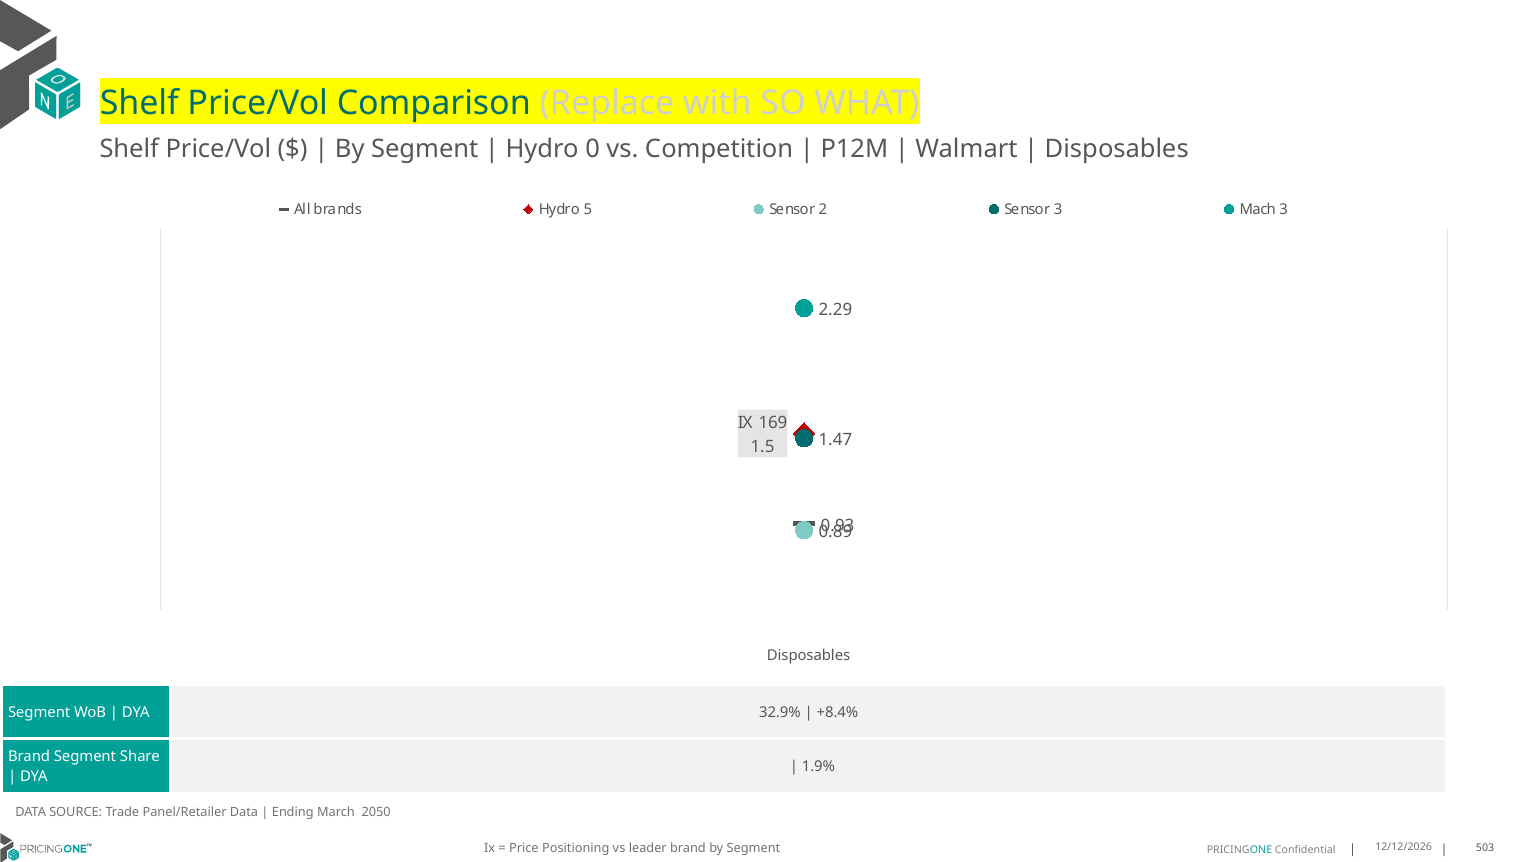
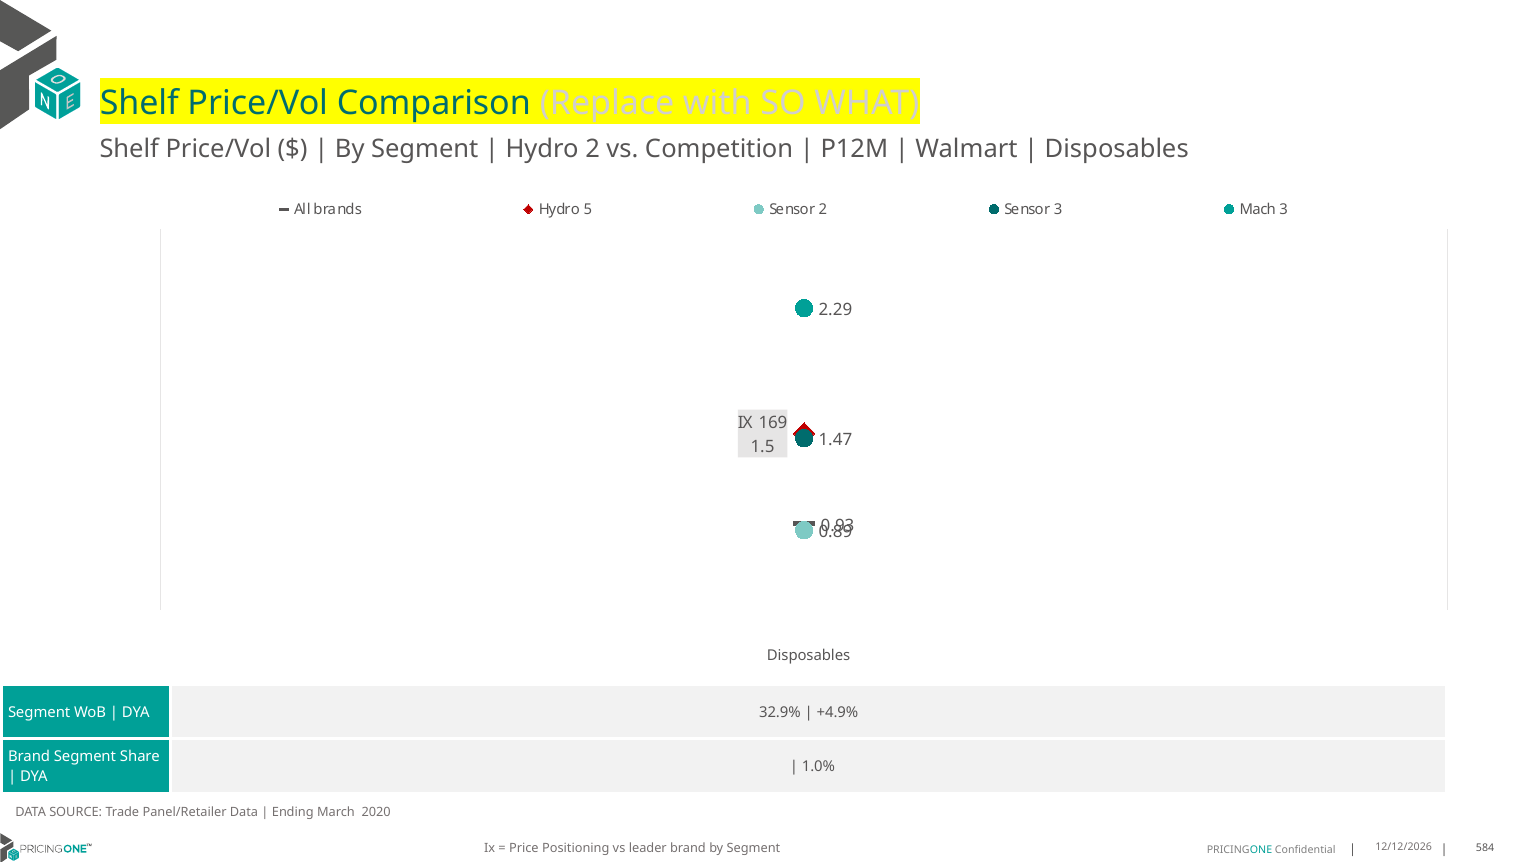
Hydro 0: 0 -> 2
+8.4%: +8.4% -> +4.9%
1.9%: 1.9% -> 1.0%
2050: 2050 -> 2020
503: 503 -> 584
